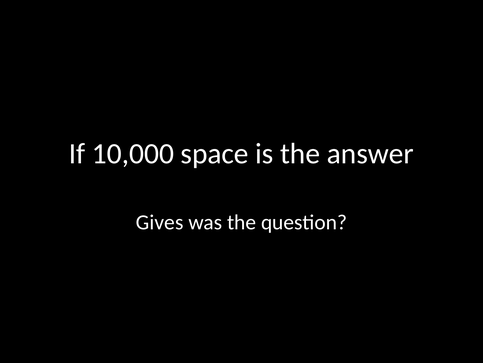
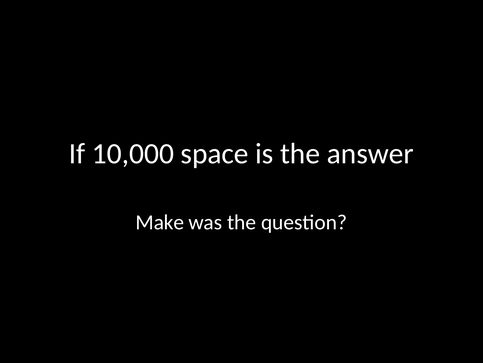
Gives: Gives -> Make
